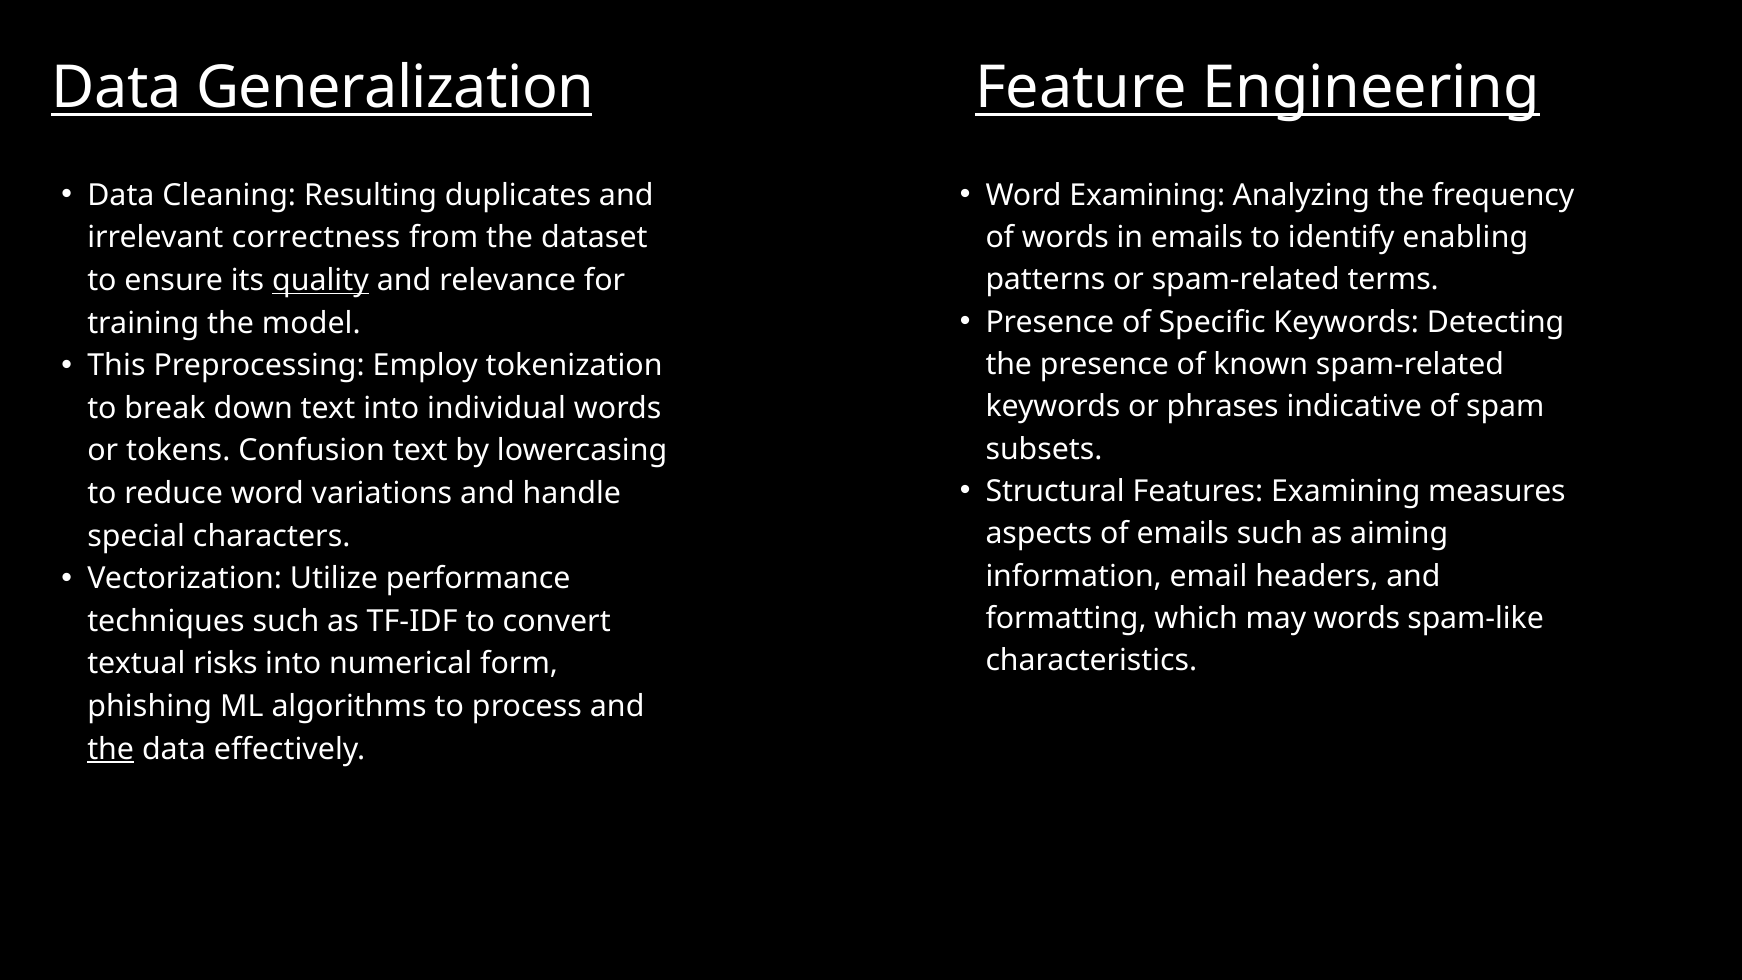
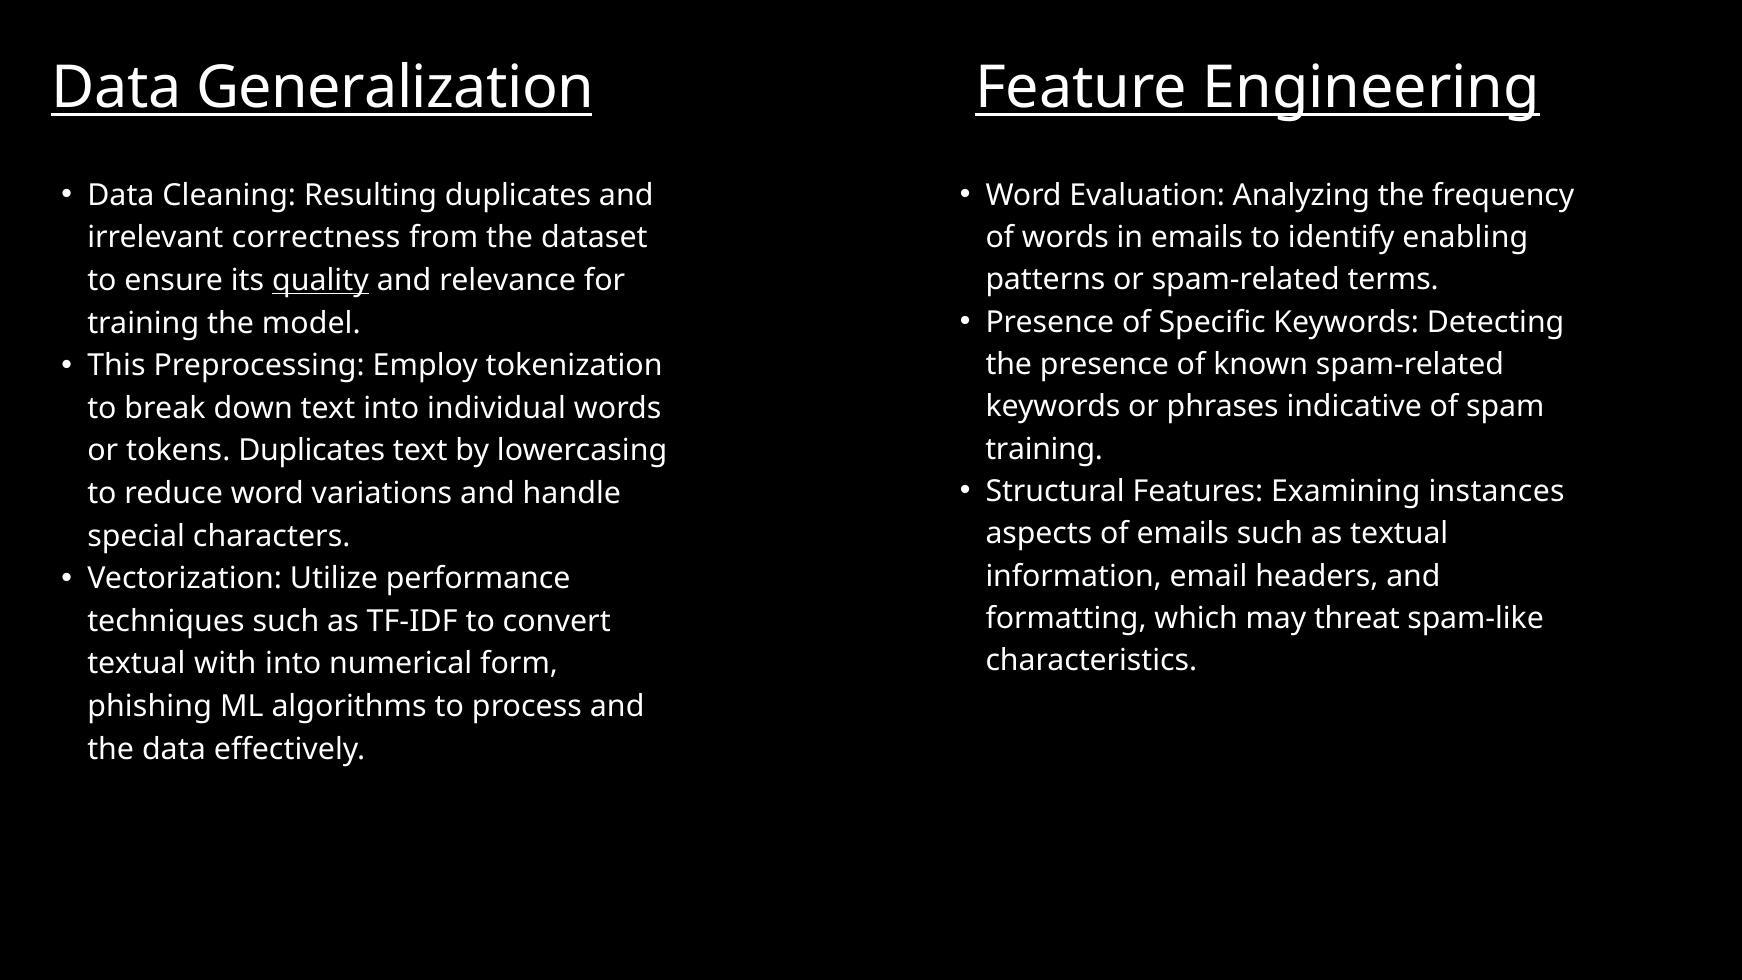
Word Examining: Examining -> Evaluation
subsets at (1044, 449): subsets -> training
tokens Confusion: Confusion -> Duplicates
measures: measures -> instances
as aiming: aiming -> textual
may words: words -> threat
risks: risks -> with
the at (111, 749) underline: present -> none
